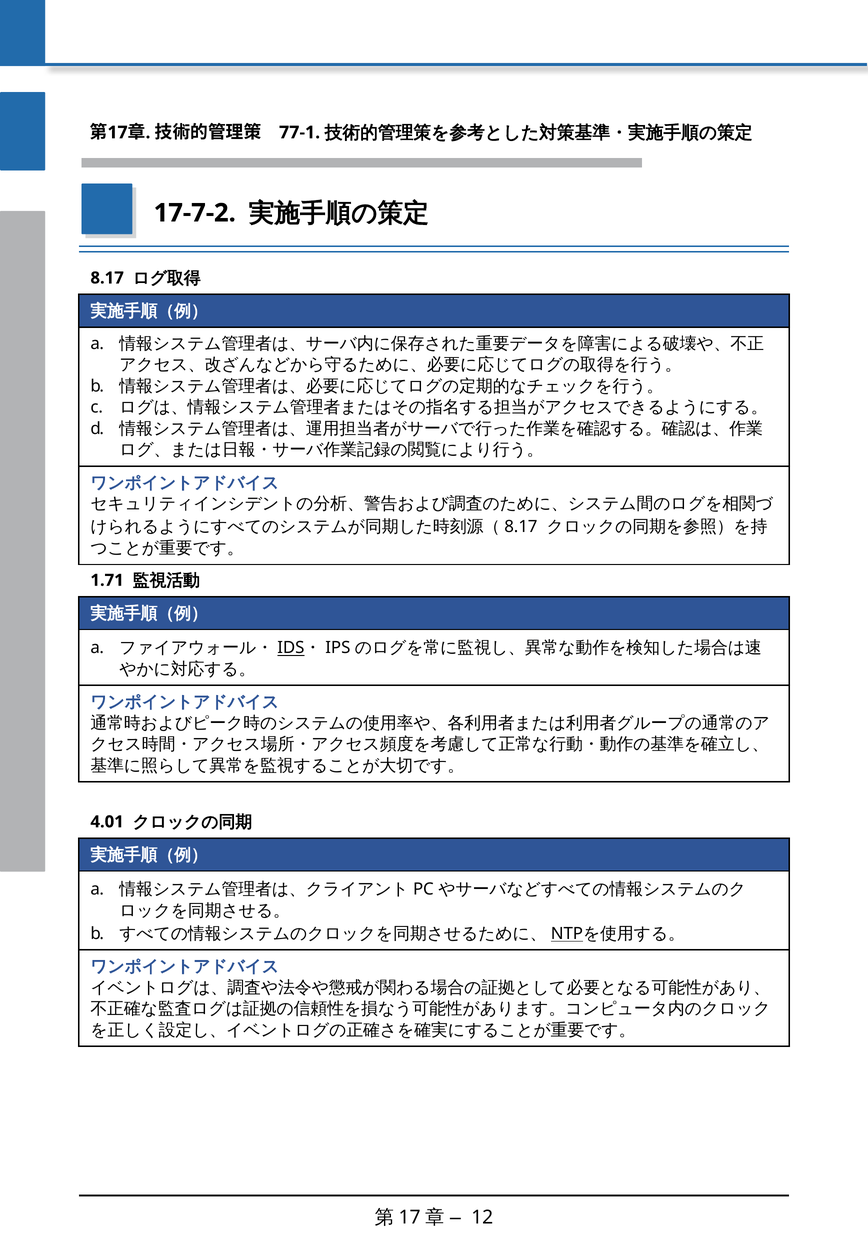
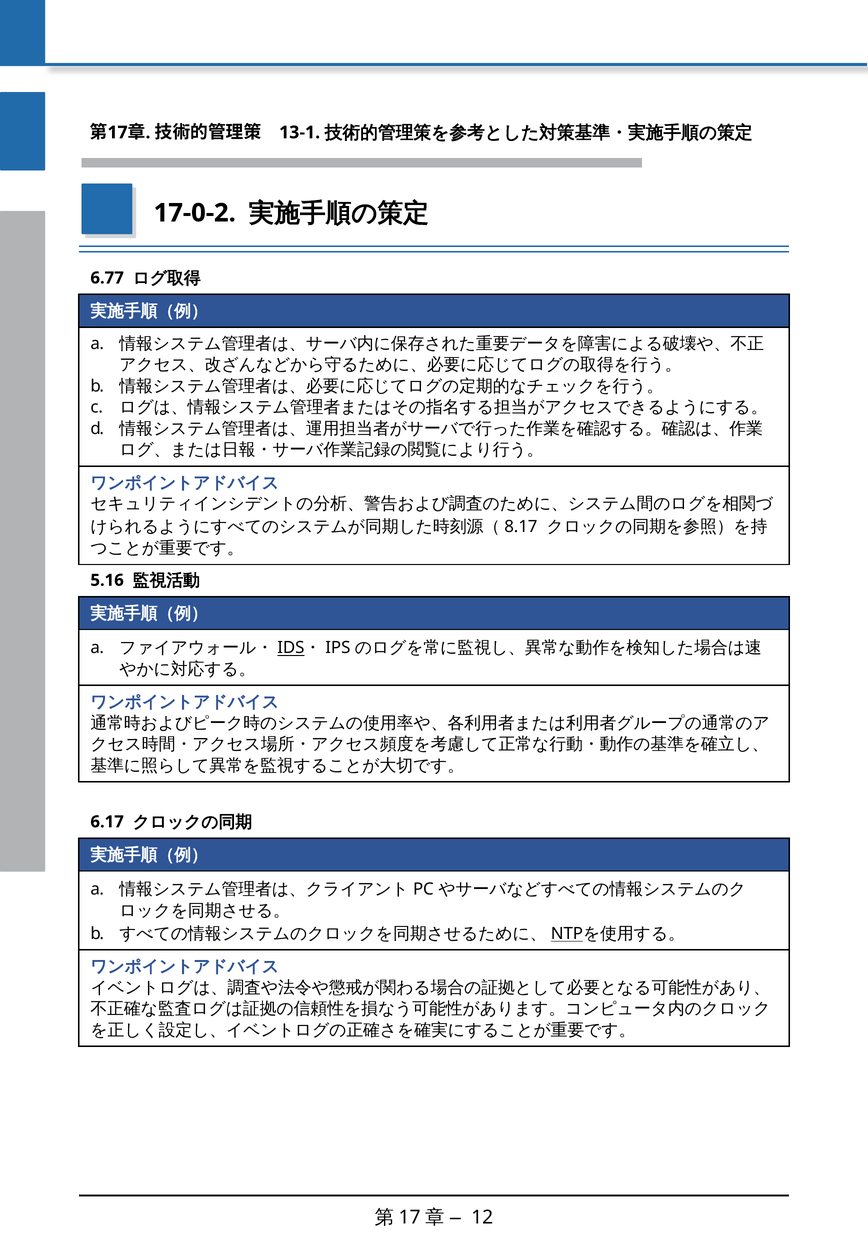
77-1: 77-1 -> 13-1
17-7-2: 17-7-2 -> 17-0-2
8.17: 8.17 -> 6.77
1.71: 1.71 -> 5.16
4.01: 4.01 -> 6.17
